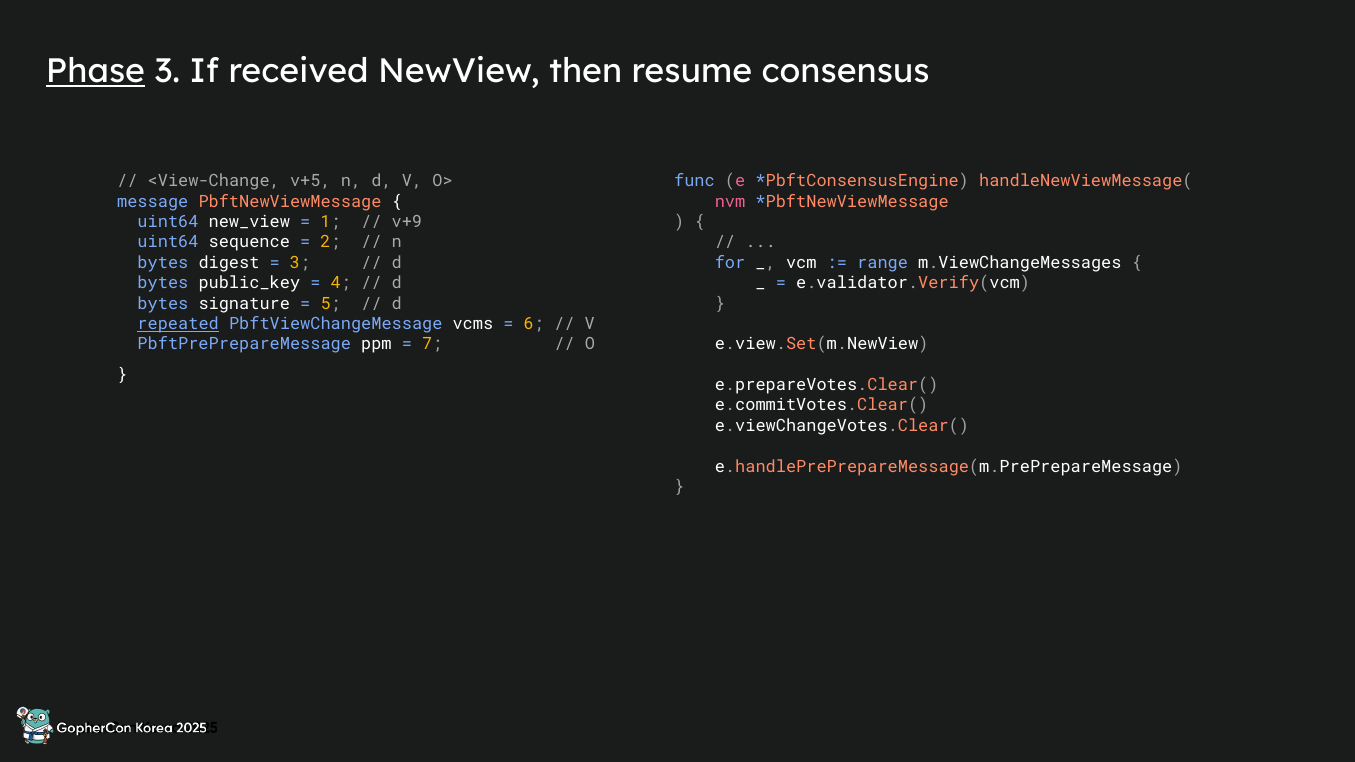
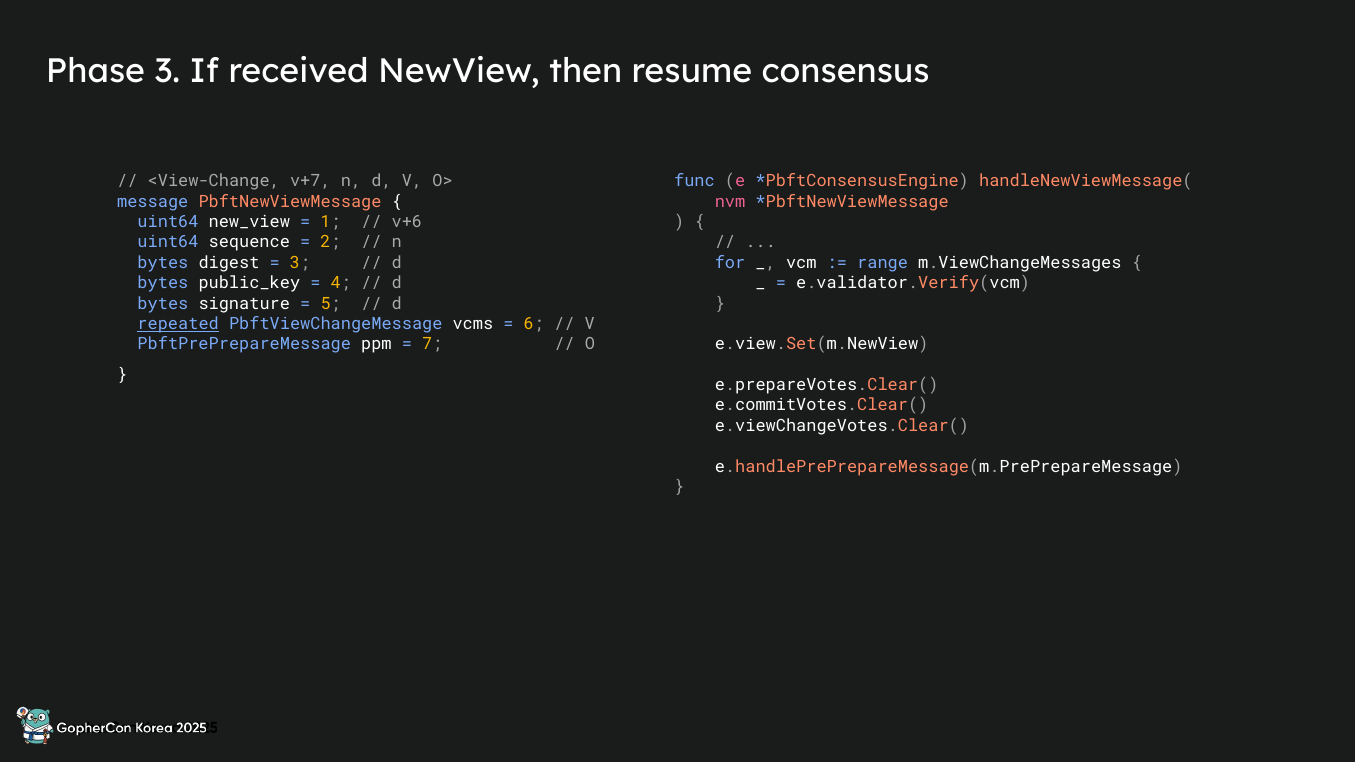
Phase underline: present -> none
v+5: v+5 -> v+7
v+9: v+9 -> v+6
